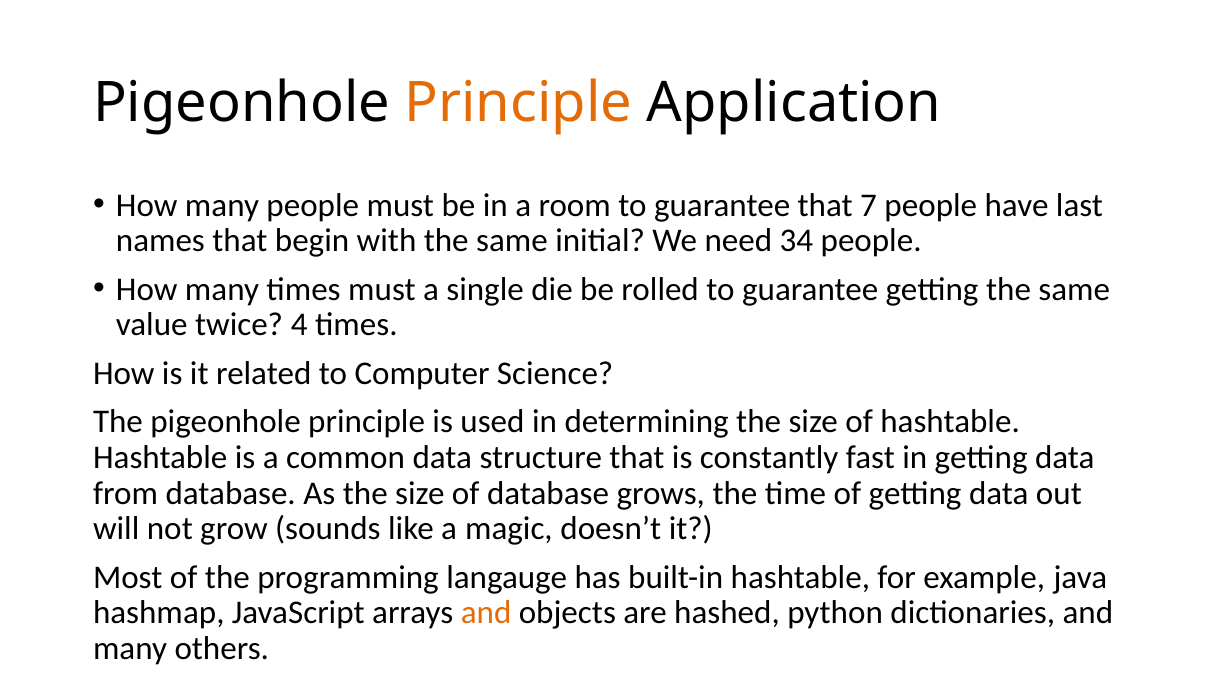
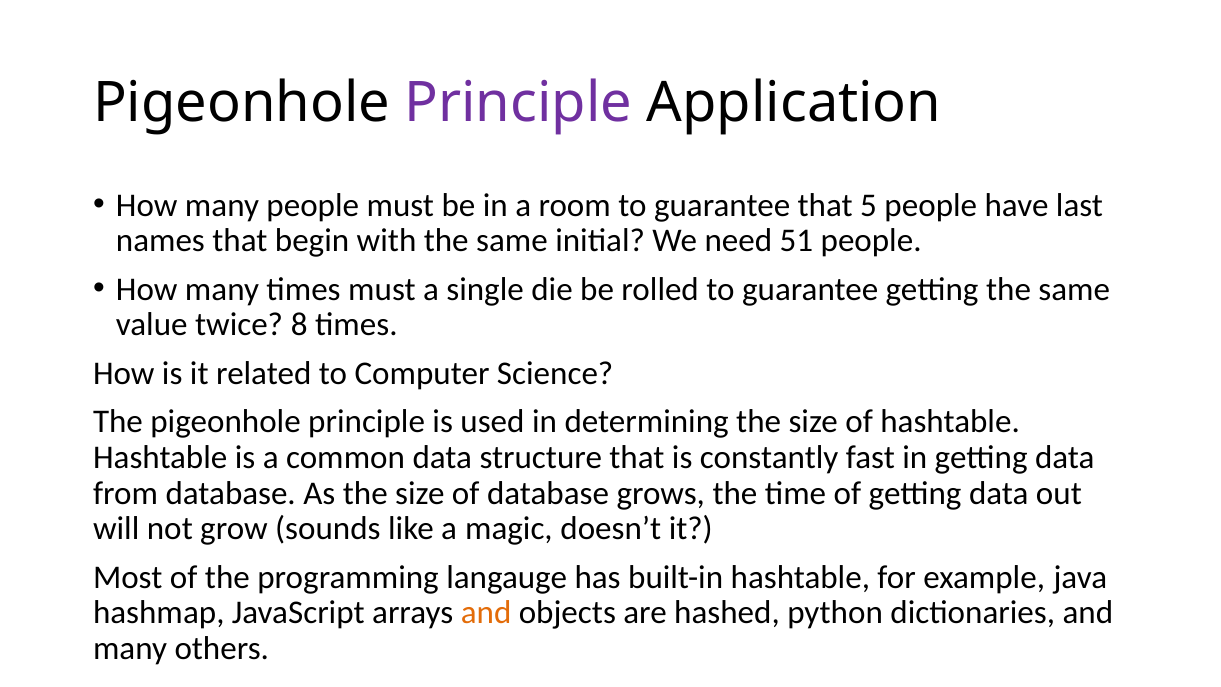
Principle at (518, 103) colour: orange -> purple
7: 7 -> 5
34: 34 -> 51
4: 4 -> 8
